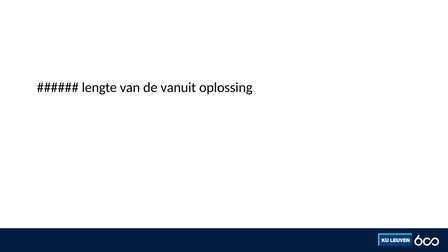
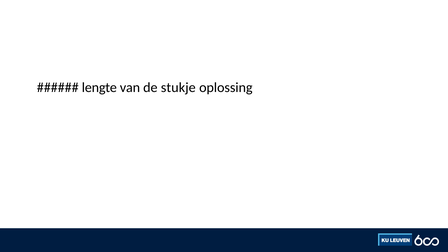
vanuit: vanuit -> stukje
